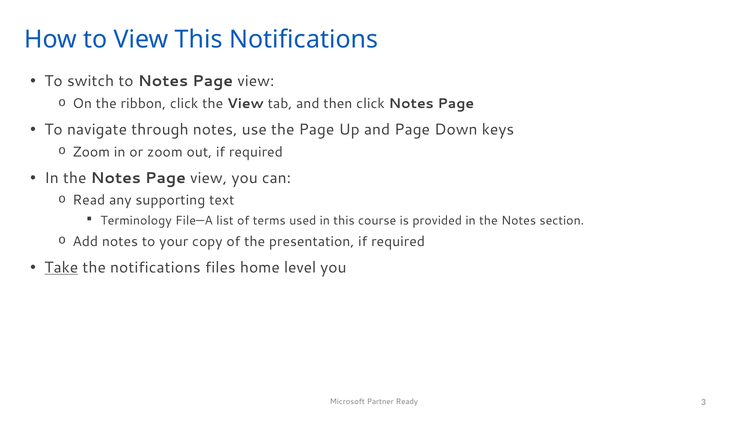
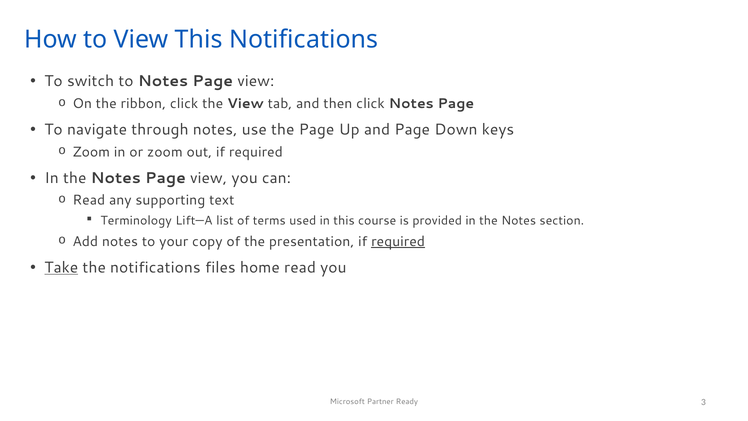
File—A: File—A -> Lift—A
required at (398, 241) underline: none -> present
home level: level -> read
